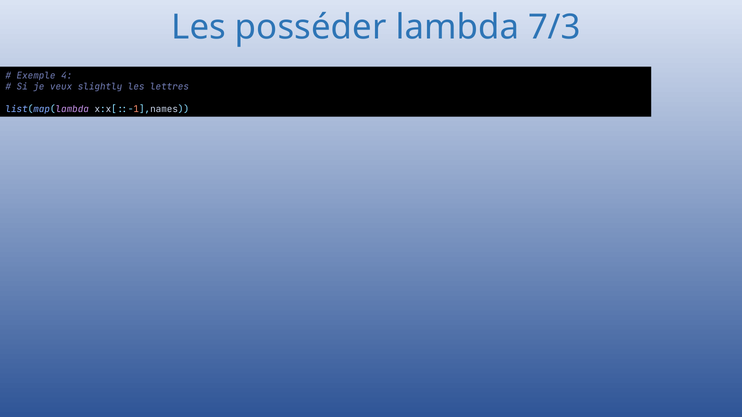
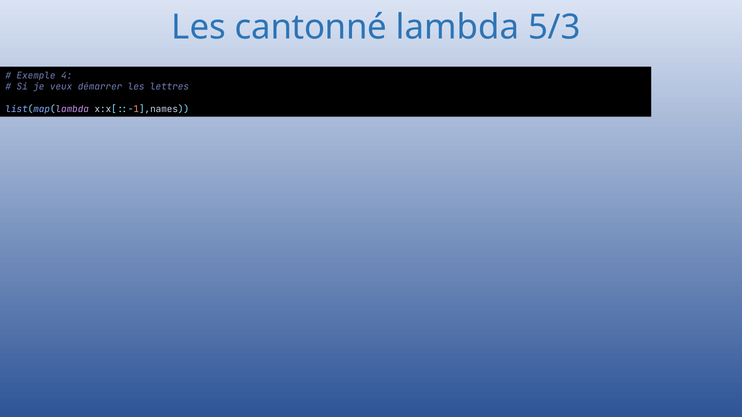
posséder: posséder -> cantonné
7/3: 7/3 -> 5/3
slightly: slightly -> démarrer
